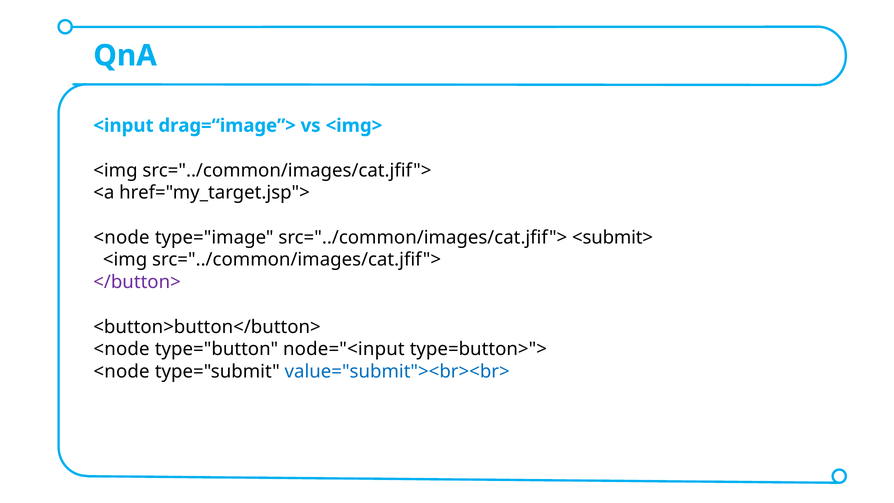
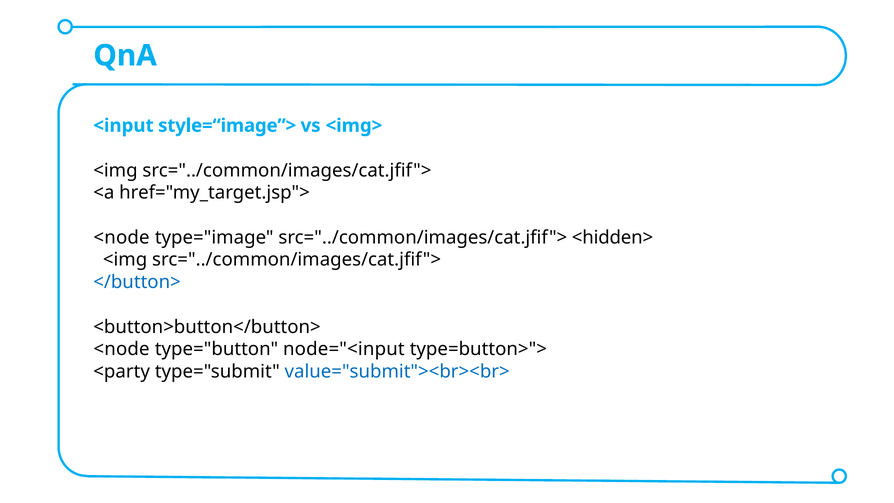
drag=“image”>: drag=“image”> -> style=“image”>
<submit>: <submit> -> <hidden>
</button> colour: purple -> blue
<node at (122, 372): <node -> <party
